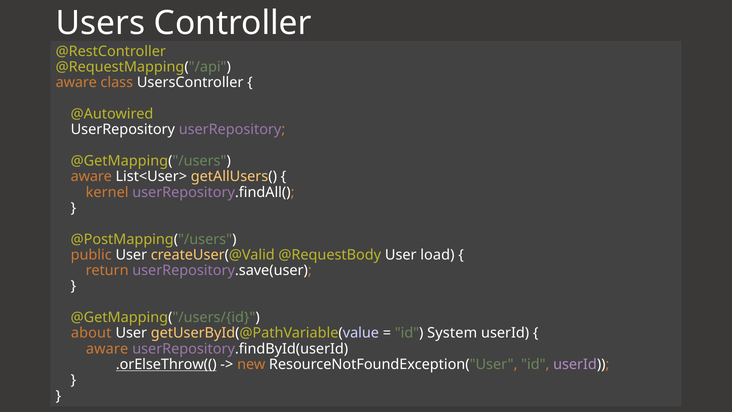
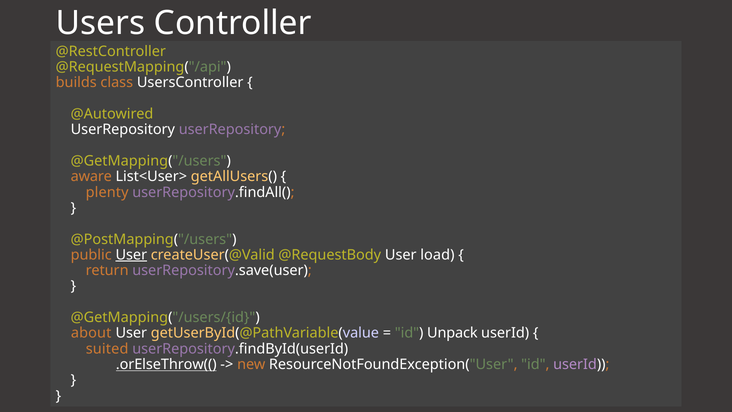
aware at (76, 83): aware -> builds
kernel: kernel -> plenty
User at (131, 255) underline: none -> present
System: System -> Unpack
aware at (107, 349): aware -> suited
